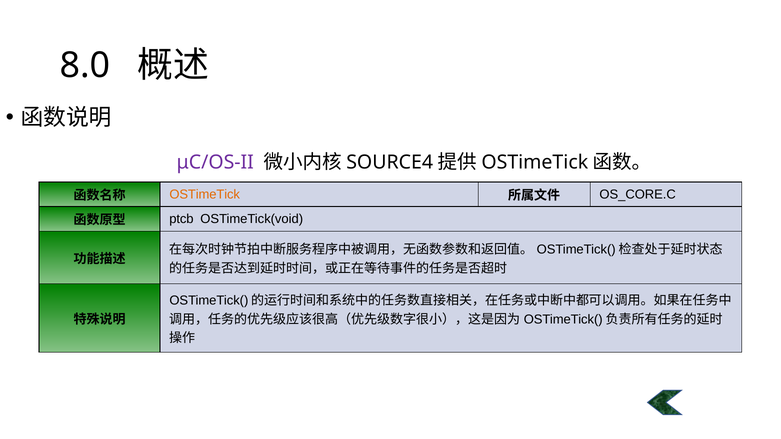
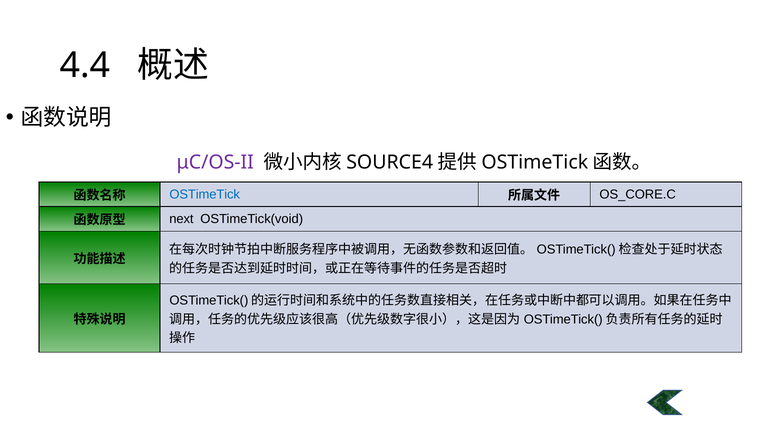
8.0: 8.0 -> 4.4
OSTimeTick at (205, 195) colour: orange -> blue
ptcb: ptcb -> next
